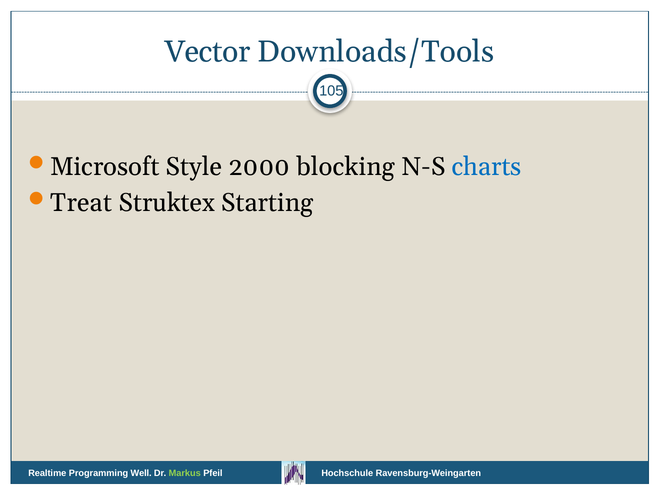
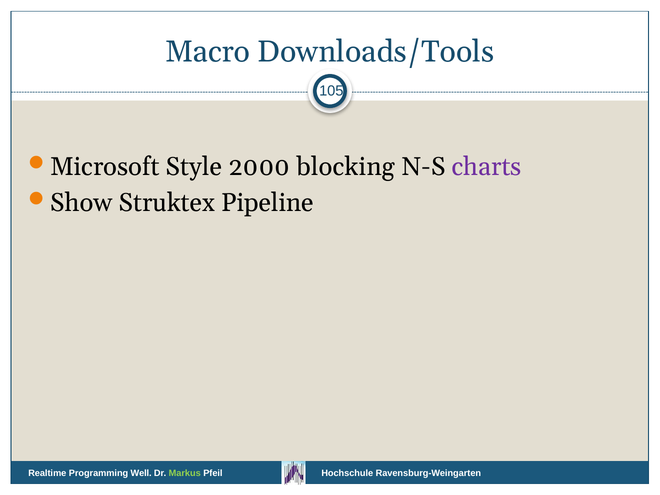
Vector: Vector -> Macro
charts colour: blue -> purple
Treat: Treat -> Show
Starting: Starting -> Pipeline
